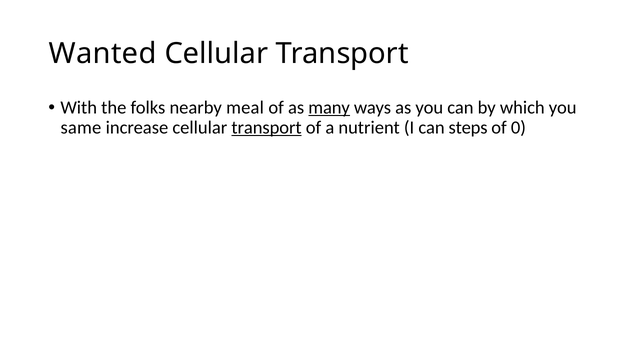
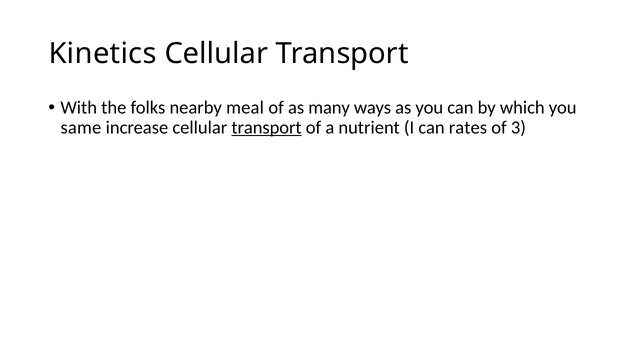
Wanted: Wanted -> Kinetics
many underline: present -> none
steps: steps -> rates
0: 0 -> 3
